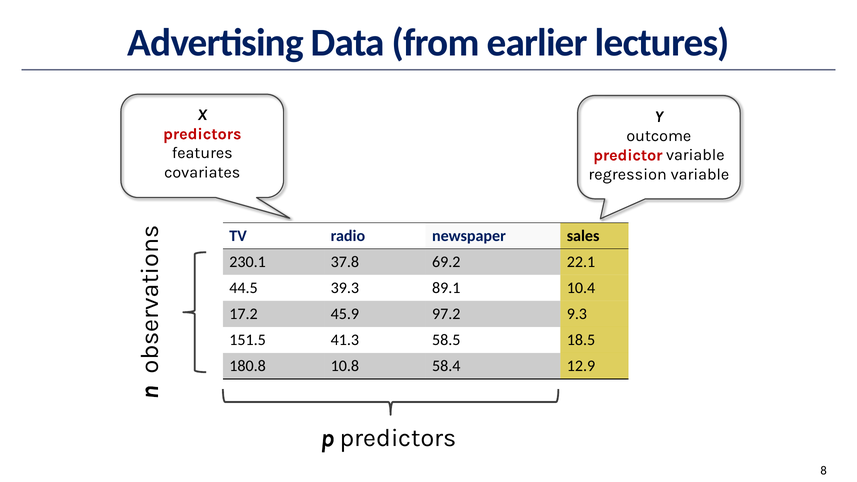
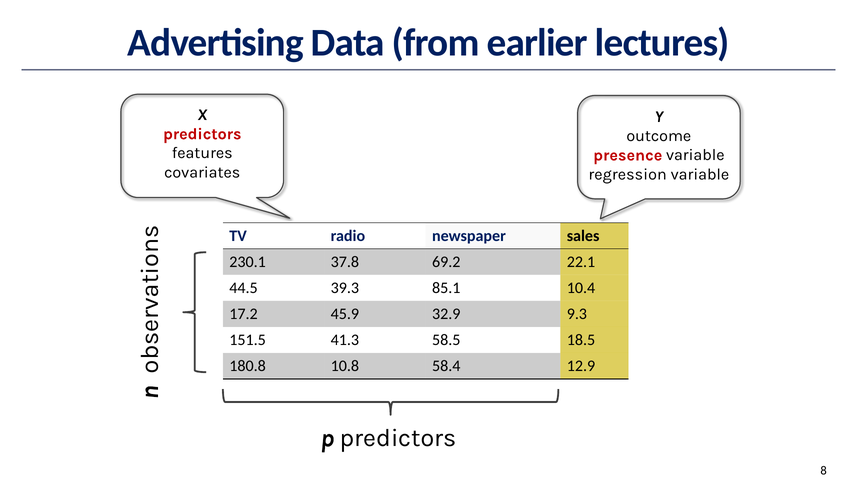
predictor: predictor -> presence
89.1: 89.1 -> 85.1
97.2: 97.2 -> 32.9
